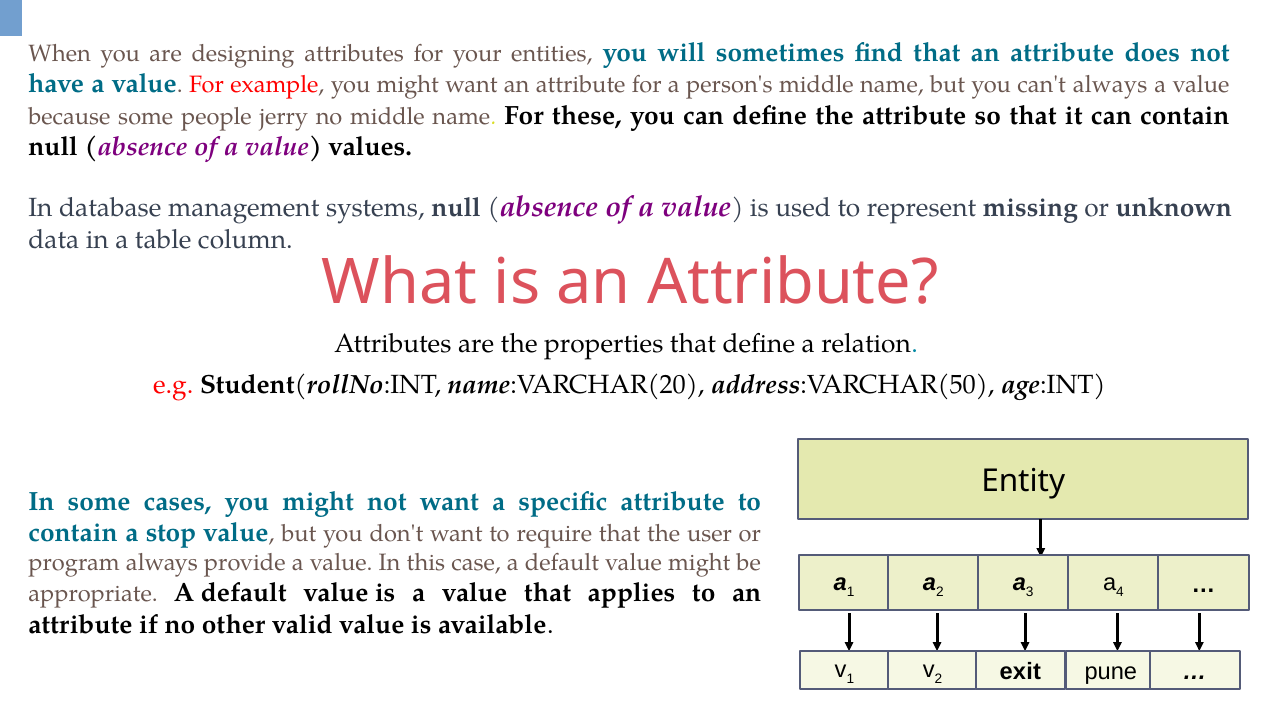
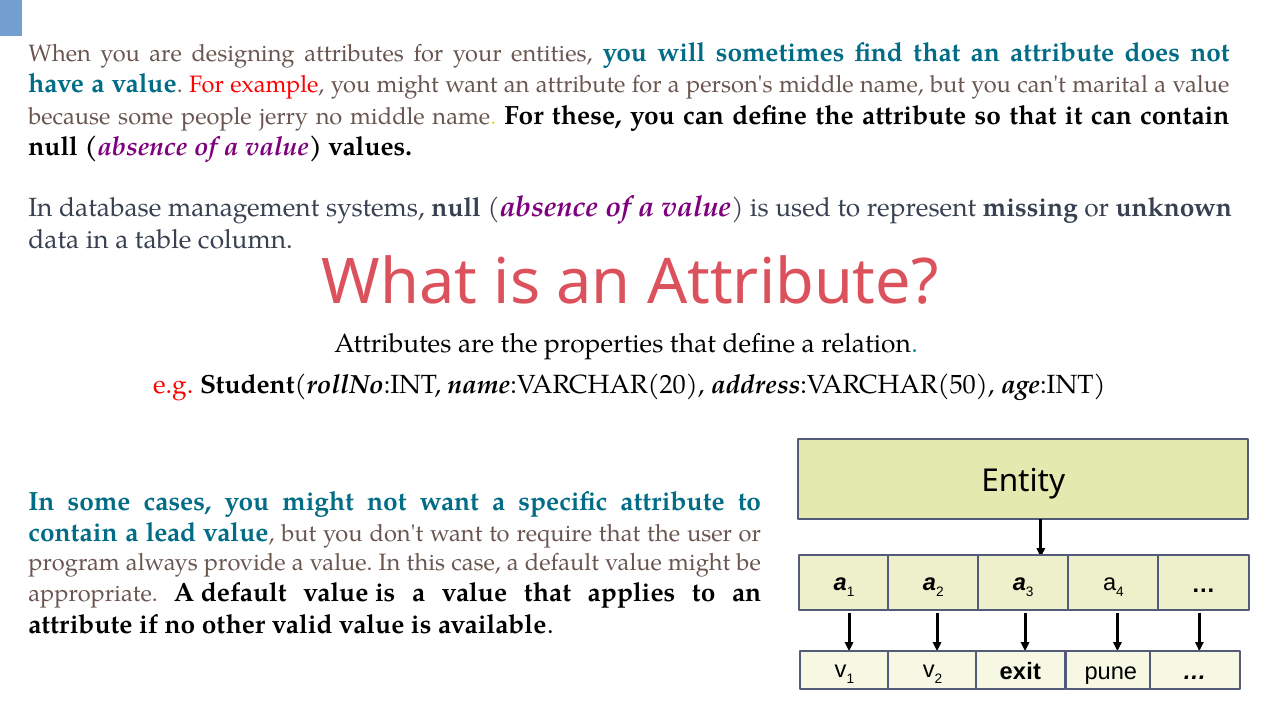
can't always: always -> marital
stop: stop -> lead
